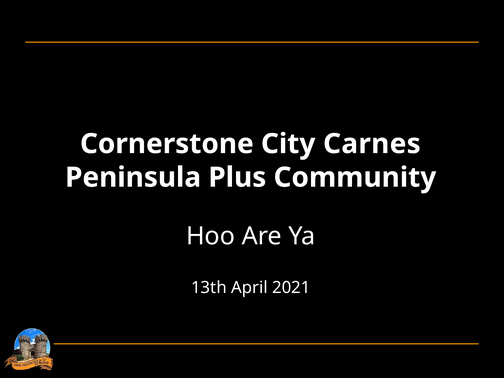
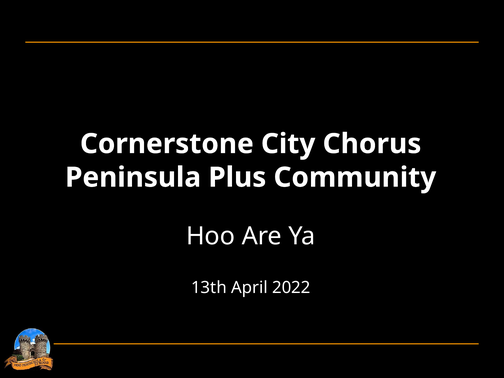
Carnes: Carnes -> Chorus
2021: 2021 -> 2022
